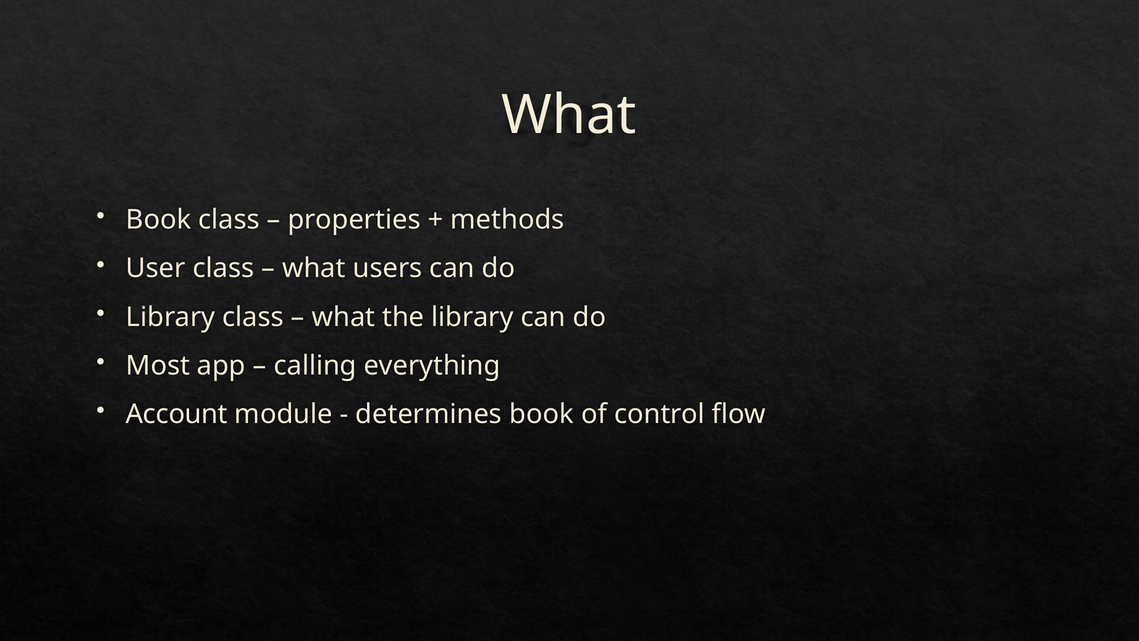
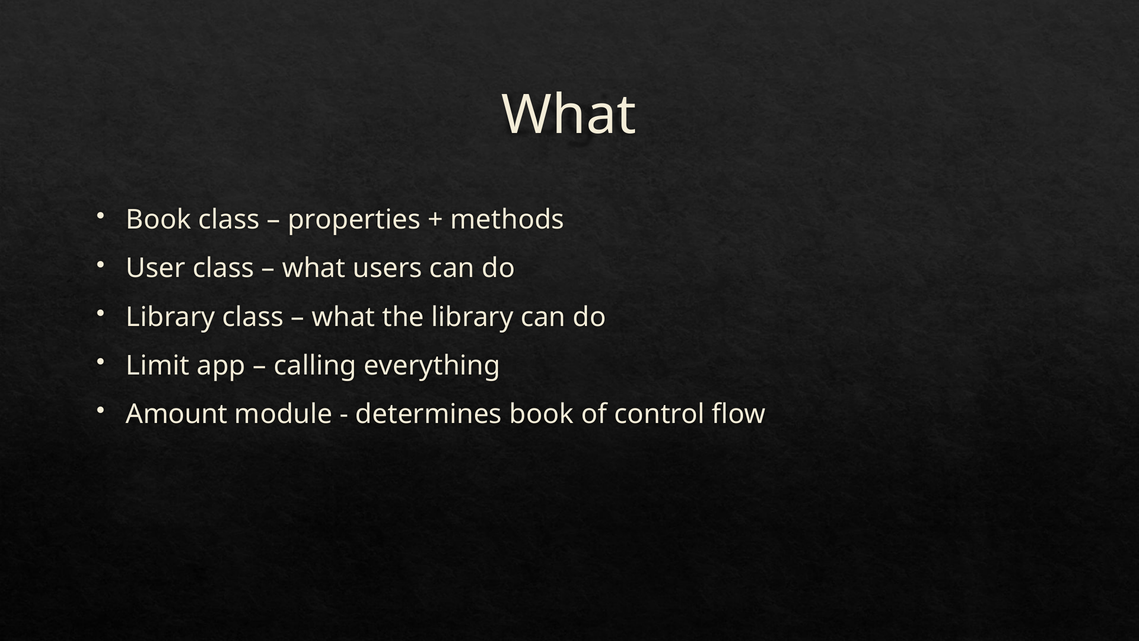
Most: Most -> Limit
Account: Account -> Amount
